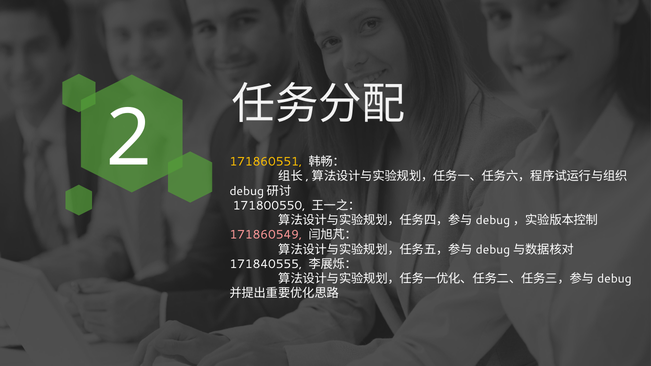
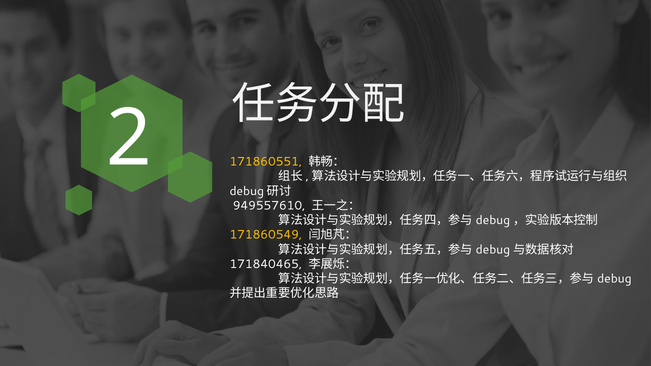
171800550: 171800550 -> 949557610
171860549 colour: pink -> yellow
171840555: 171840555 -> 171840465
